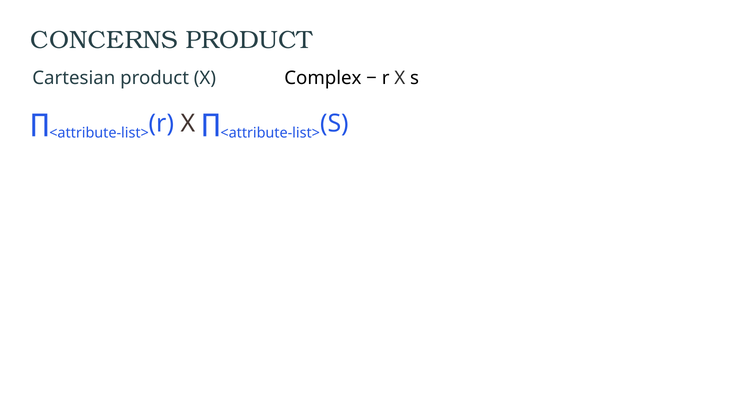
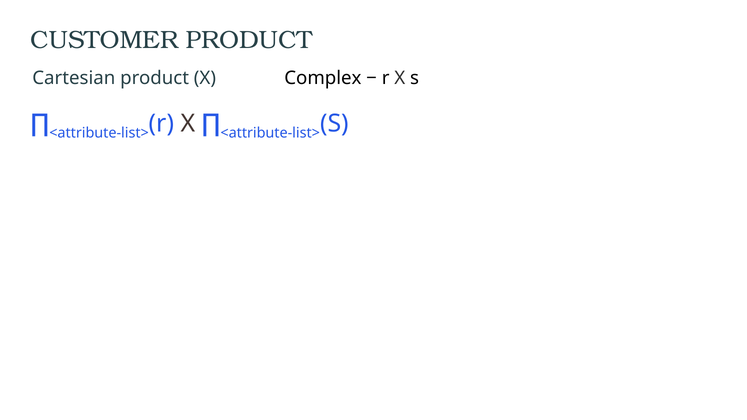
CONCERNS: CONCERNS -> CUSTOMER
